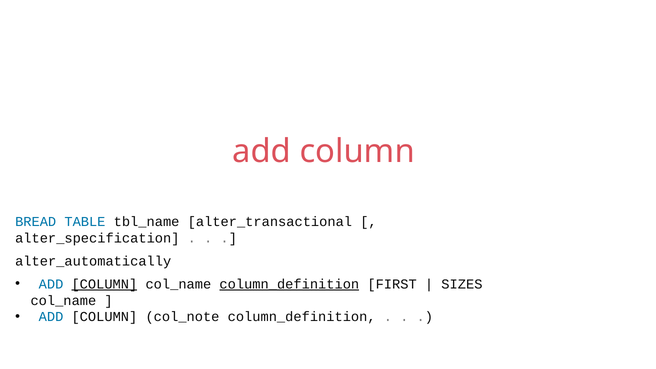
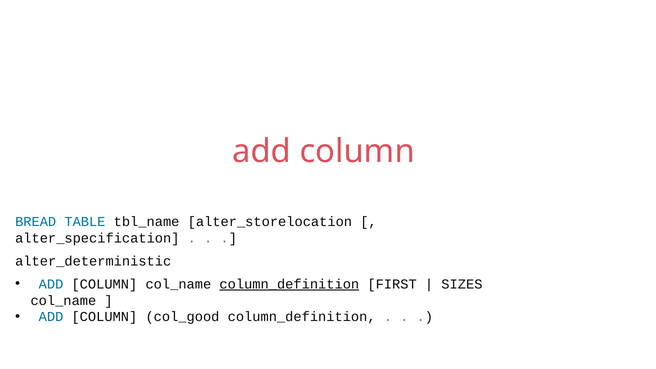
alter_transactional: alter_transactional -> alter_storelocation
alter_automatically: alter_automatically -> alter_deterministic
COLUMN at (104, 284) underline: present -> none
col_note: col_note -> col_good
